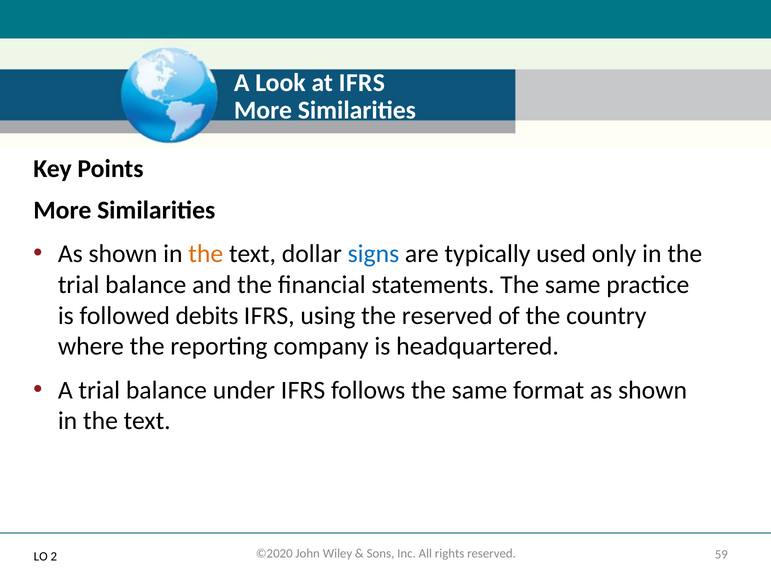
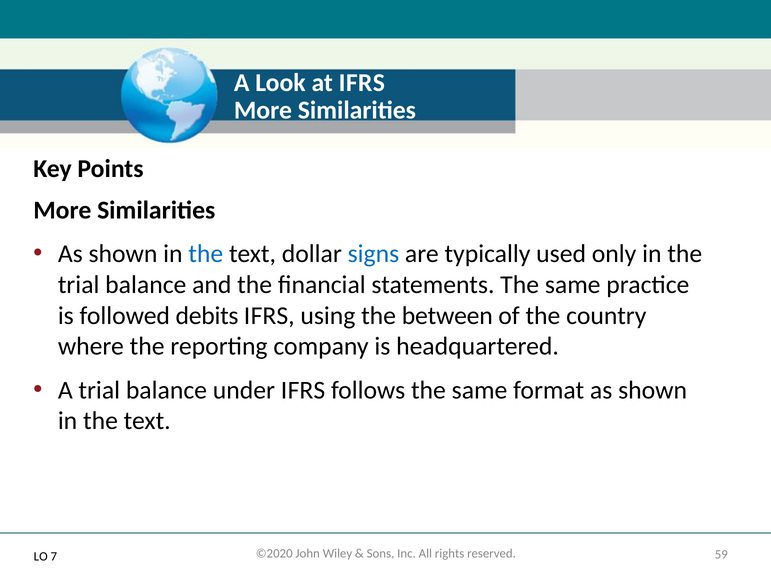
the at (206, 254) colour: orange -> blue
the reserved: reserved -> between
2: 2 -> 7
